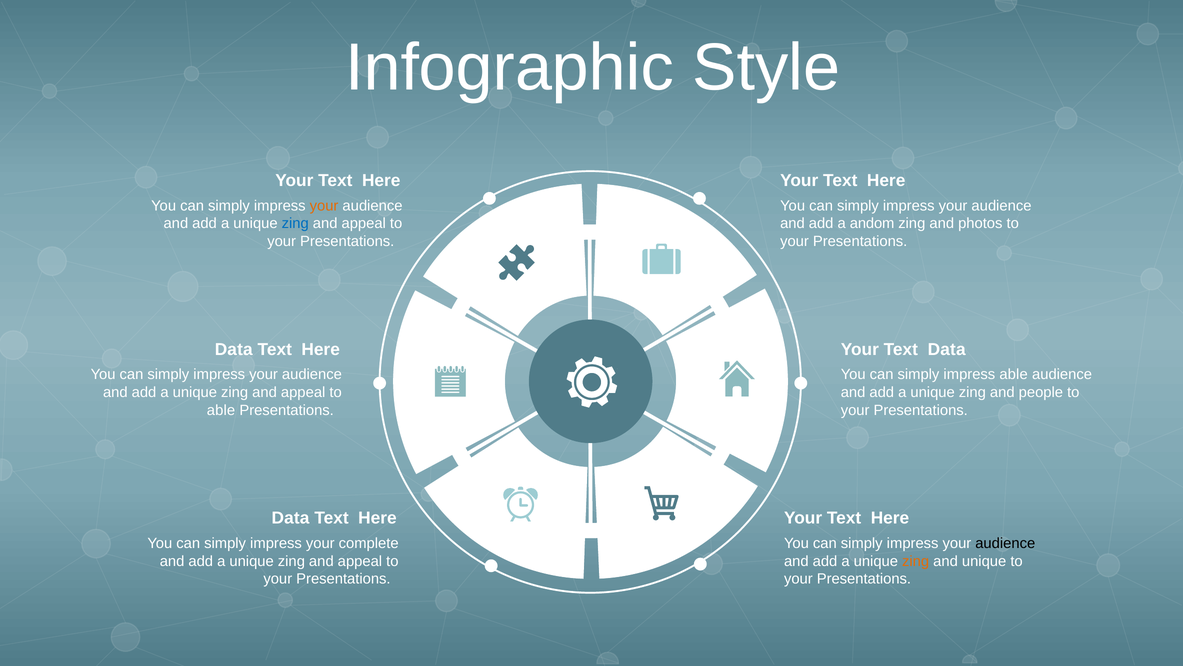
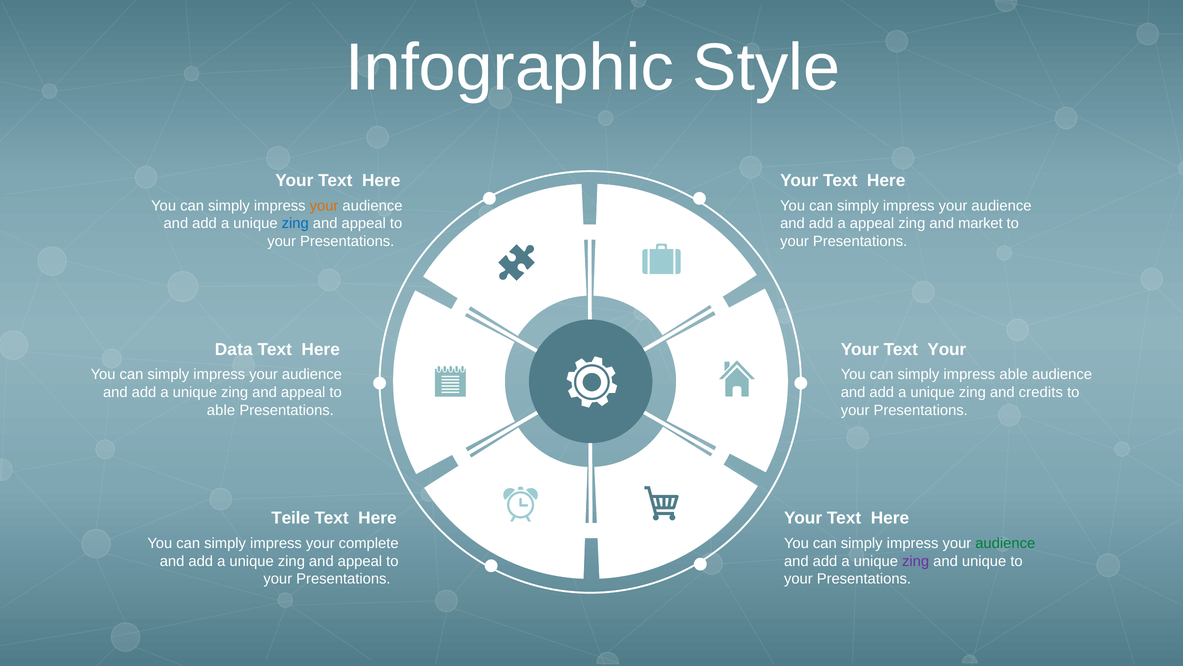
a andom: andom -> appeal
photos: photos -> market
Text Data: Data -> Your
people: people -> credits
Data at (290, 518): Data -> Teile
audience at (1005, 543) colour: black -> green
zing at (916, 561) colour: orange -> purple
